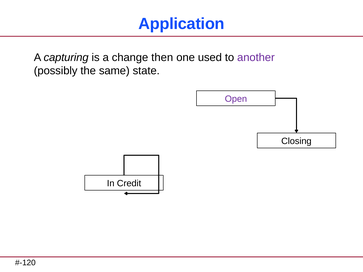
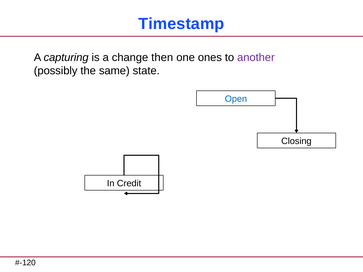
Application: Application -> Timestamp
used: used -> ones
Open colour: purple -> blue
